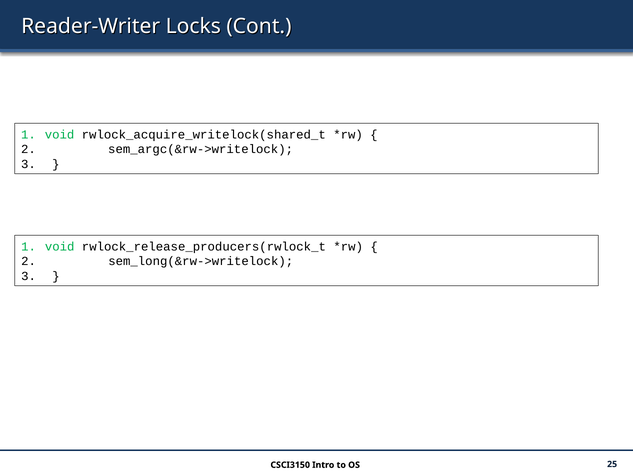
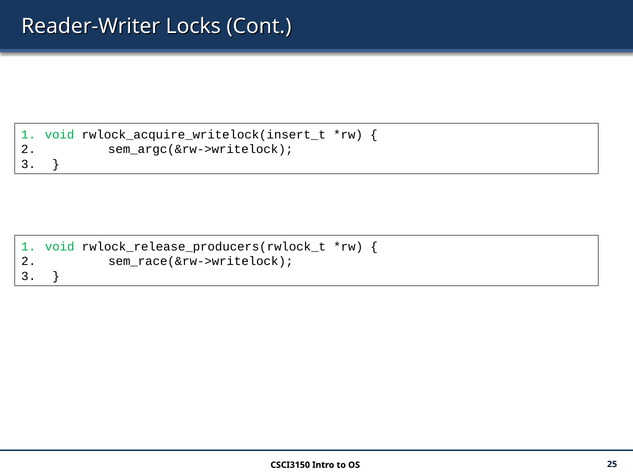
rwlock_acquire_writelock(shared_t: rwlock_acquire_writelock(shared_t -> rwlock_acquire_writelock(insert_t
sem_long(&rw->writelock: sem_long(&rw->writelock -> sem_race(&rw->writelock
